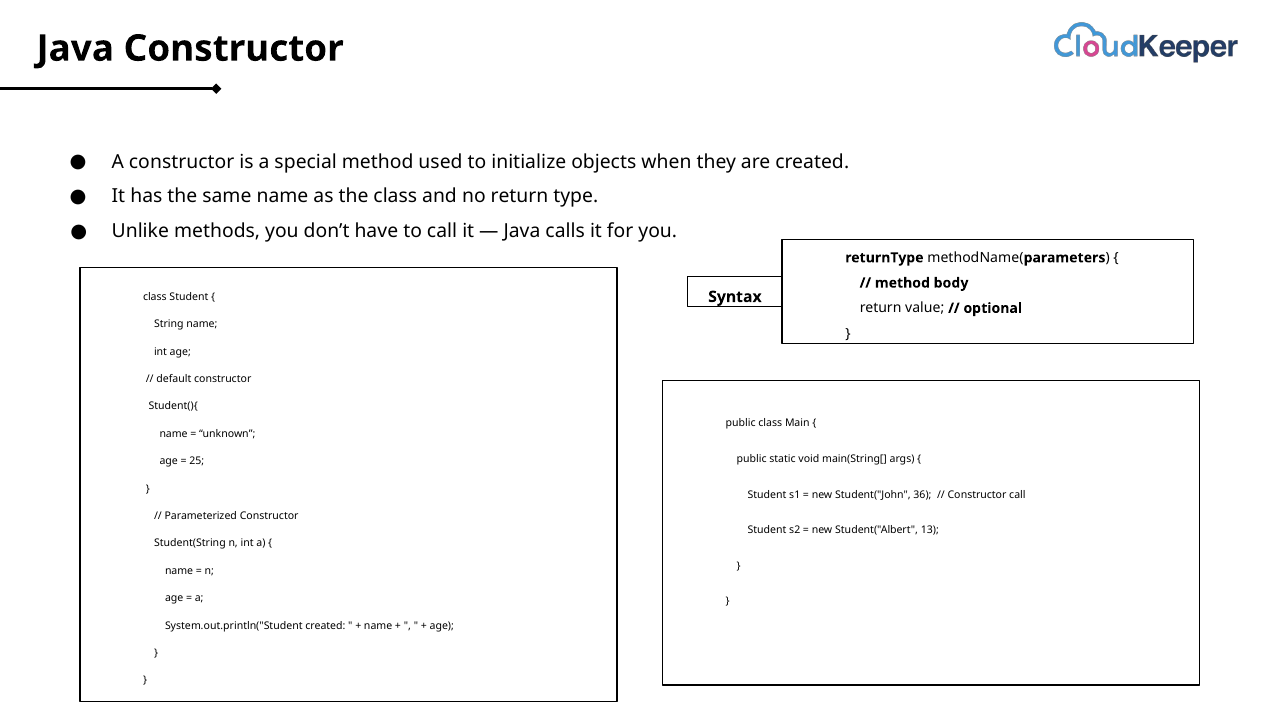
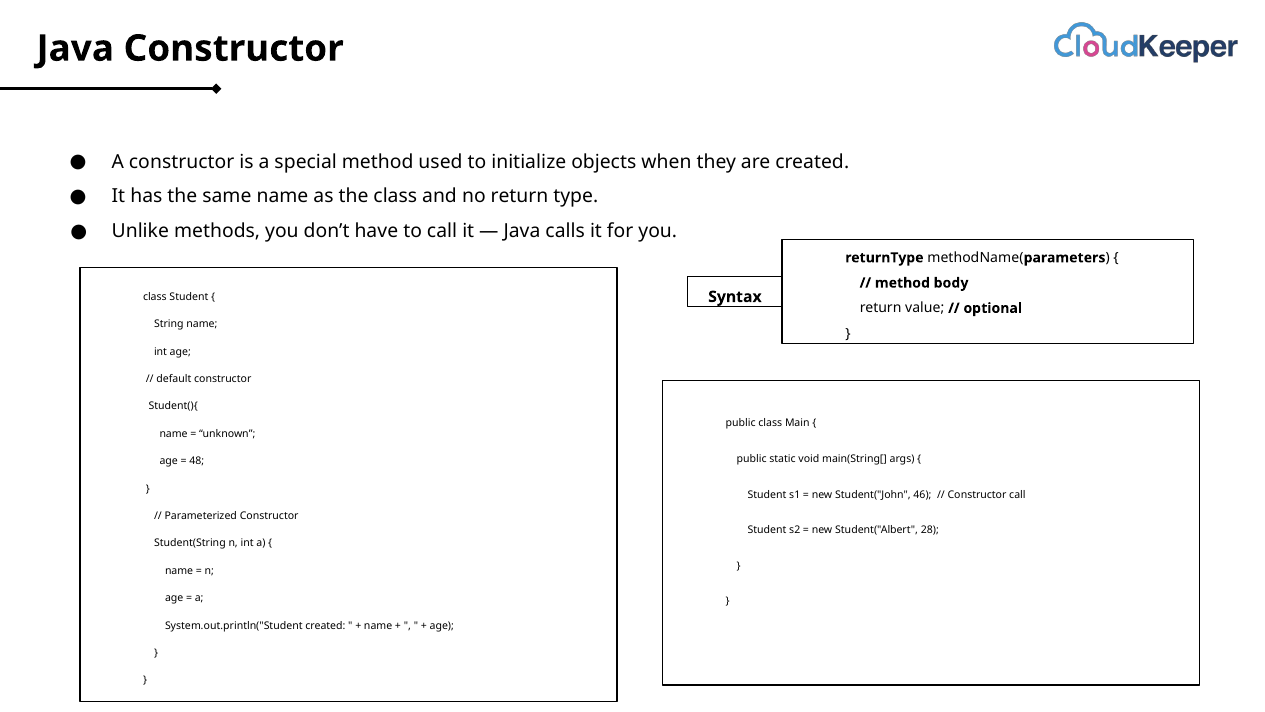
25: 25 -> 48
36: 36 -> 46
13: 13 -> 28
